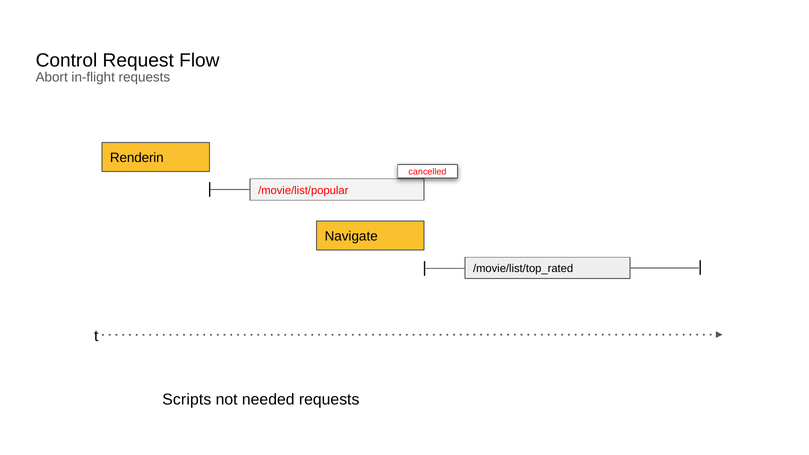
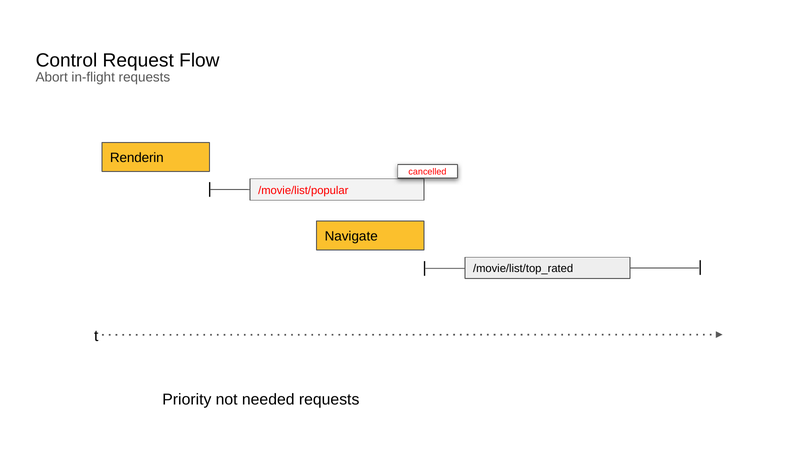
Scripts: Scripts -> Priority
